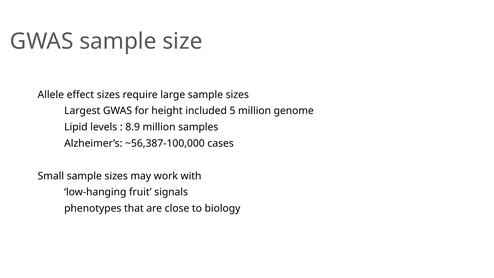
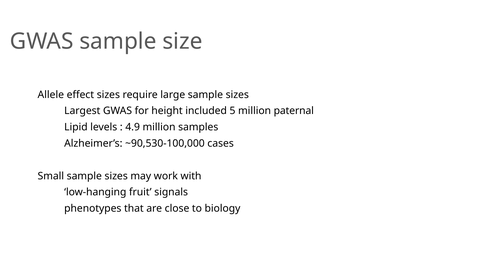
genome: genome -> paternal
8.9: 8.9 -> 4.9
~56,387-100,000: ~56,387-100,000 -> ~90,530-100,000
